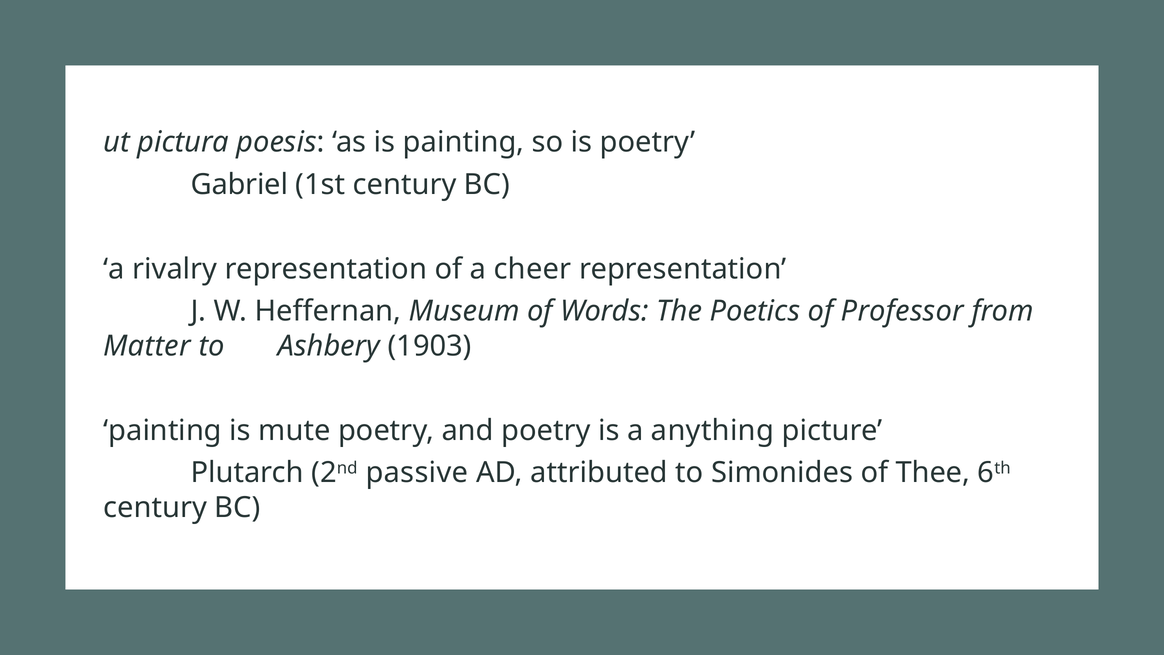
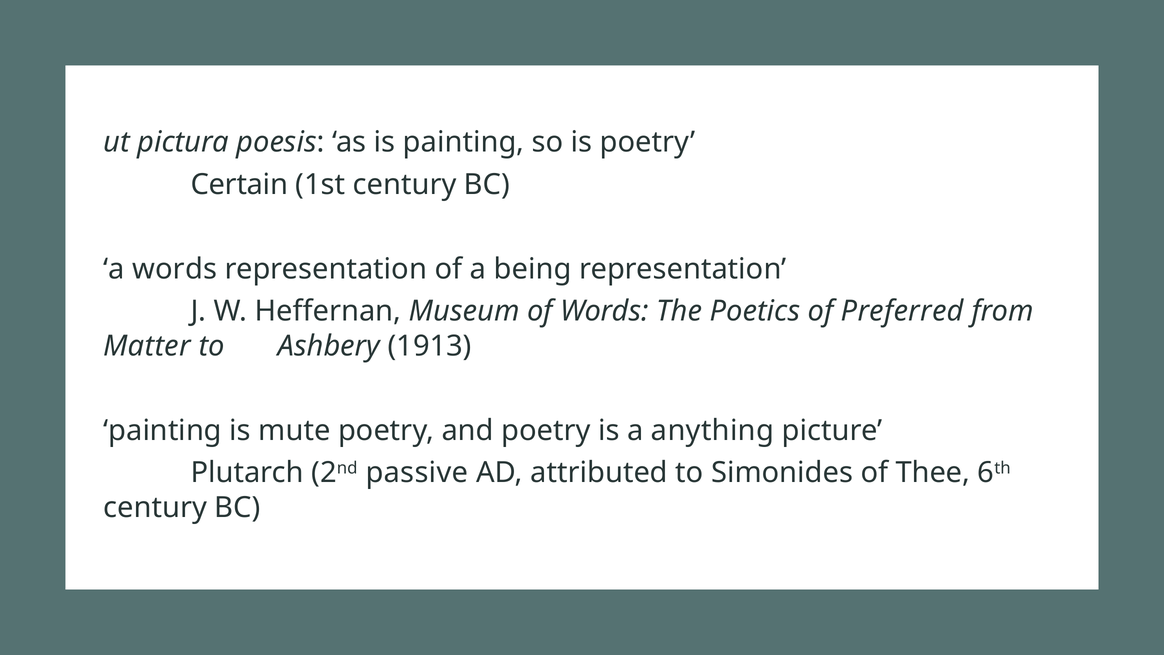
Gabriel: Gabriel -> Certain
a rivalry: rivalry -> words
cheer: cheer -> being
Professor: Professor -> Preferred
1903: 1903 -> 1913
